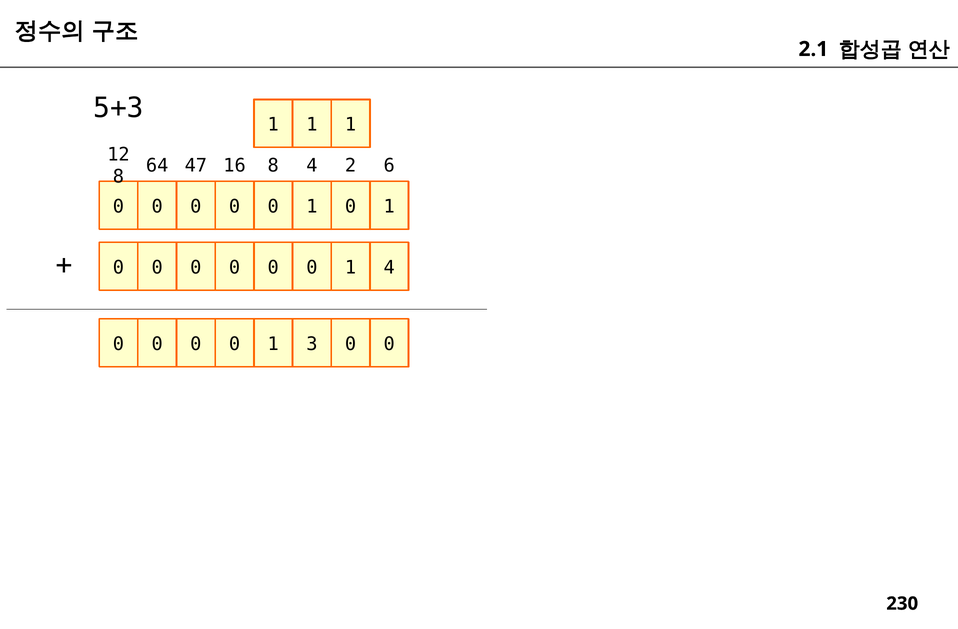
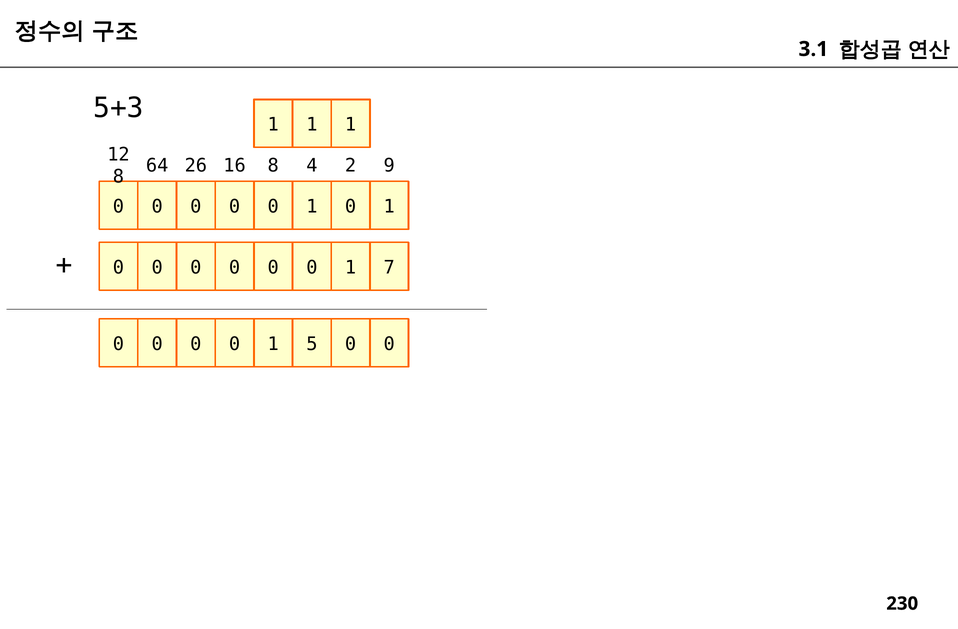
2.1: 2.1 -> 3.1
47: 47 -> 26
6: 6 -> 9
1 4: 4 -> 7
3: 3 -> 5
